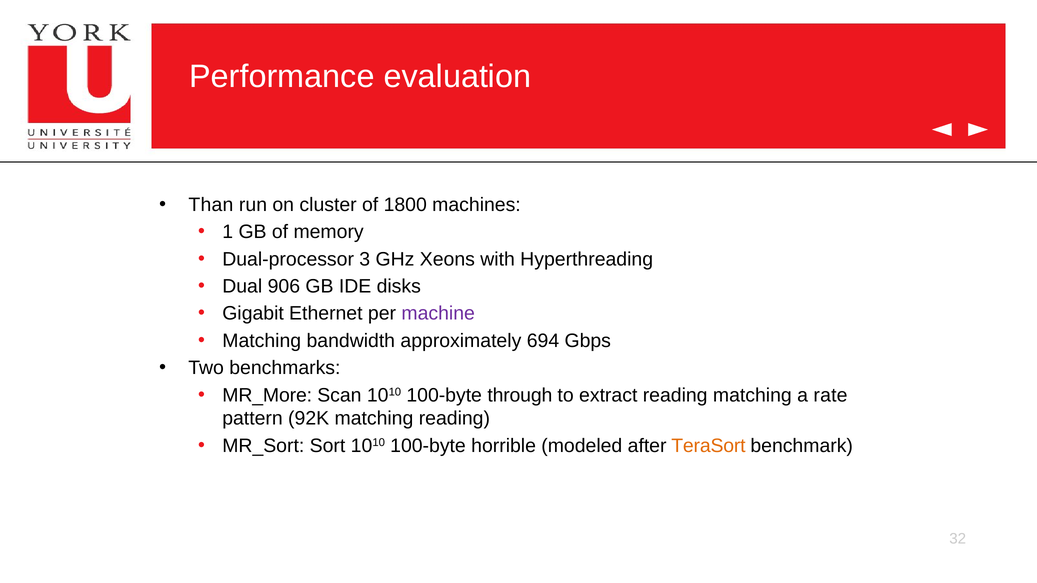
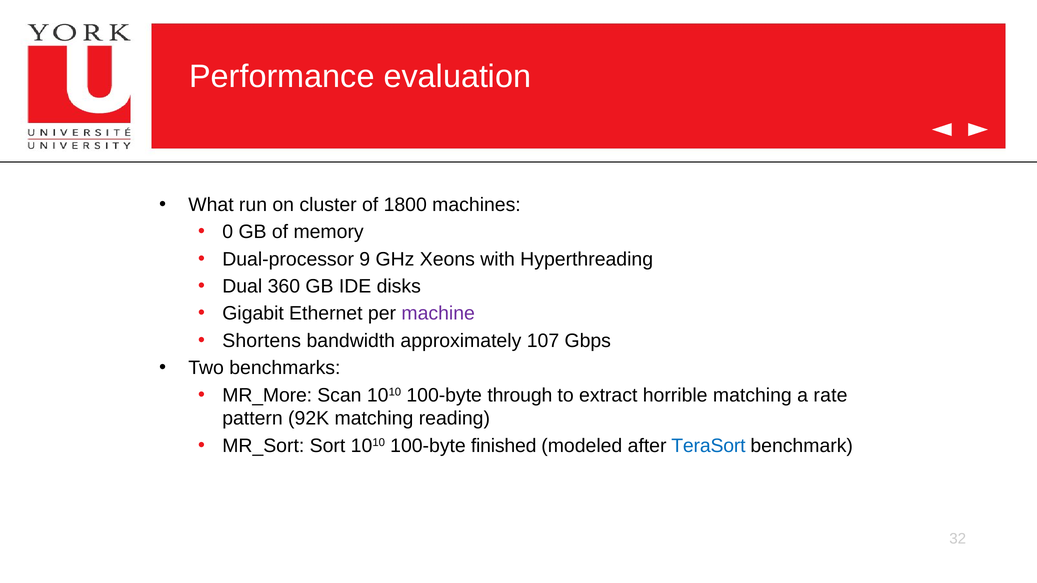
Than: Than -> What
1: 1 -> 0
3: 3 -> 9
906: 906 -> 360
Matching at (262, 341): Matching -> Shortens
694: 694 -> 107
extract reading: reading -> horrible
horrible: horrible -> finished
TeraSort colour: orange -> blue
